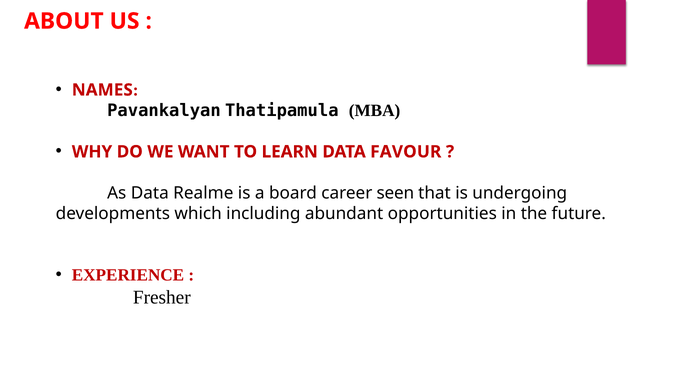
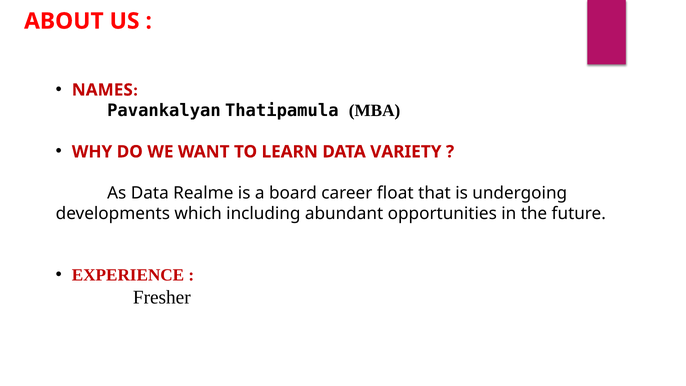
FAVOUR: FAVOUR -> VARIETY
seen: seen -> float
